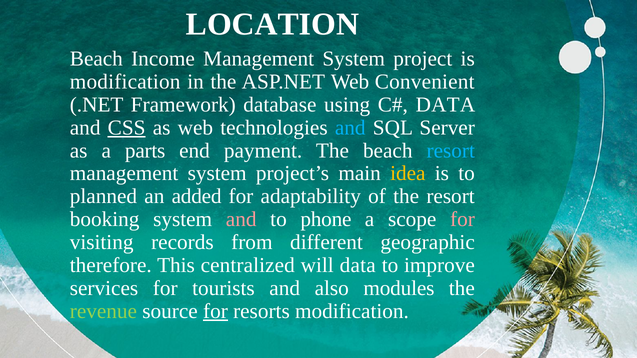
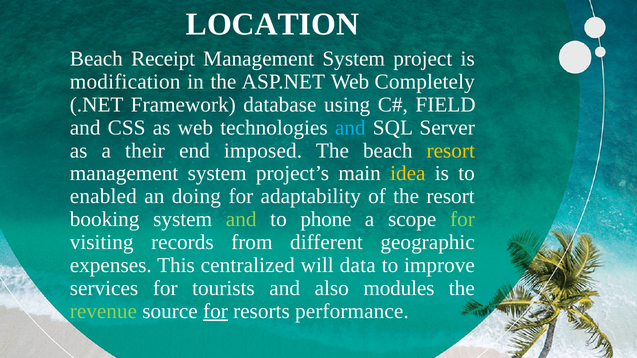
Income: Income -> Receipt
Convenient: Convenient -> Completely
DATA at (445, 105): DATA -> FIELD
CSS underline: present -> none
parts: parts -> their
payment: payment -> imposed
resort at (451, 151) colour: light blue -> yellow
planned: planned -> enabled
added: added -> doing
and at (241, 220) colour: pink -> light green
for at (462, 220) colour: pink -> light green
therefore: therefore -> expenses
resorts modification: modification -> performance
